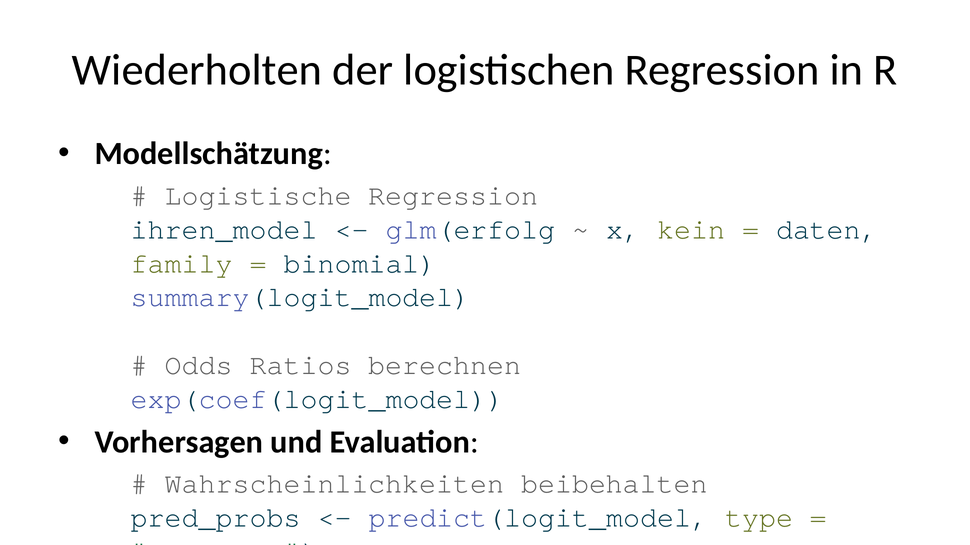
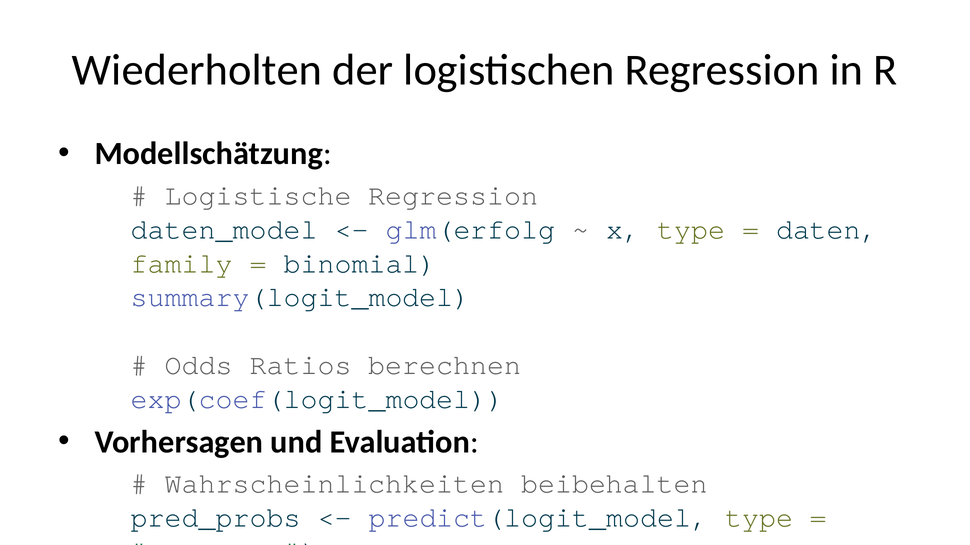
ihren_model: ihren_model -> daten_model
x kein: kein -> type
